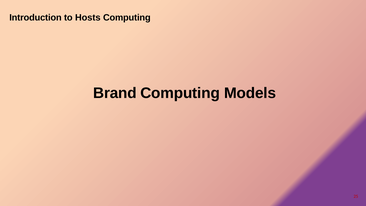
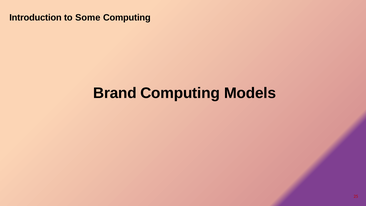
Hosts: Hosts -> Some
